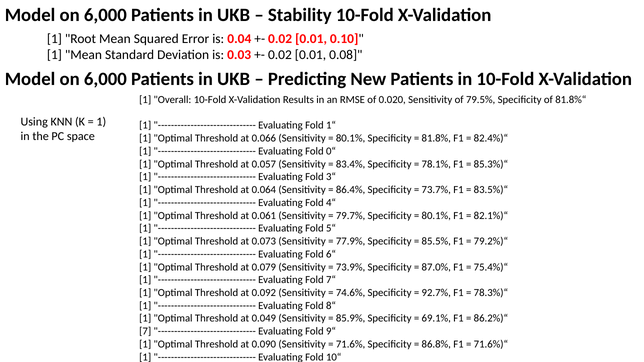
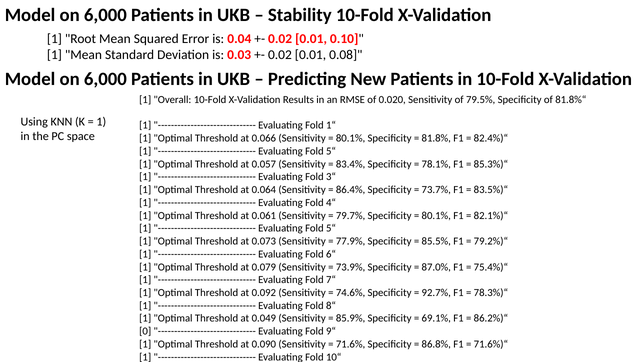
0“ at (331, 151): 0“ -> 5“
7 at (145, 332): 7 -> 0
